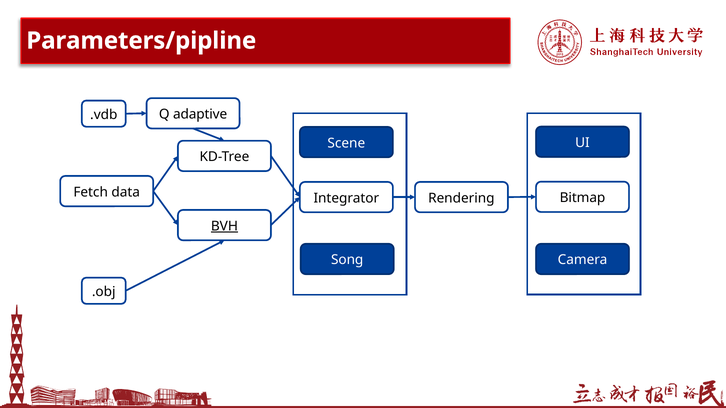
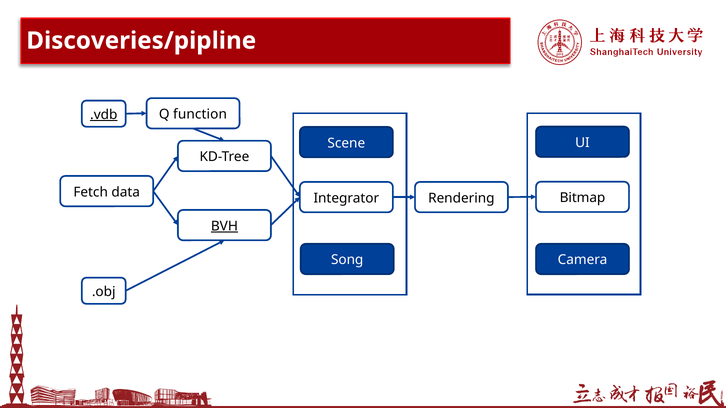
Parameters/pipline: Parameters/pipline -> Discoveries/pipline
.vdb underline: none -> present
adaptive: adaptive -> function
